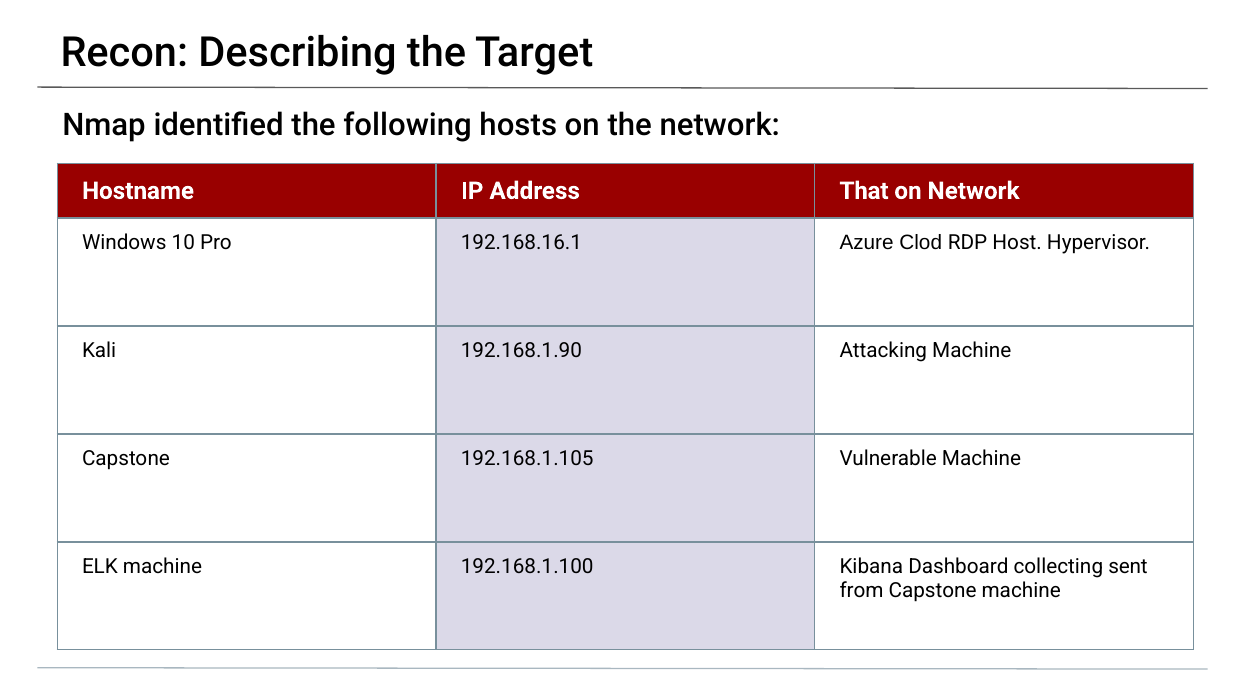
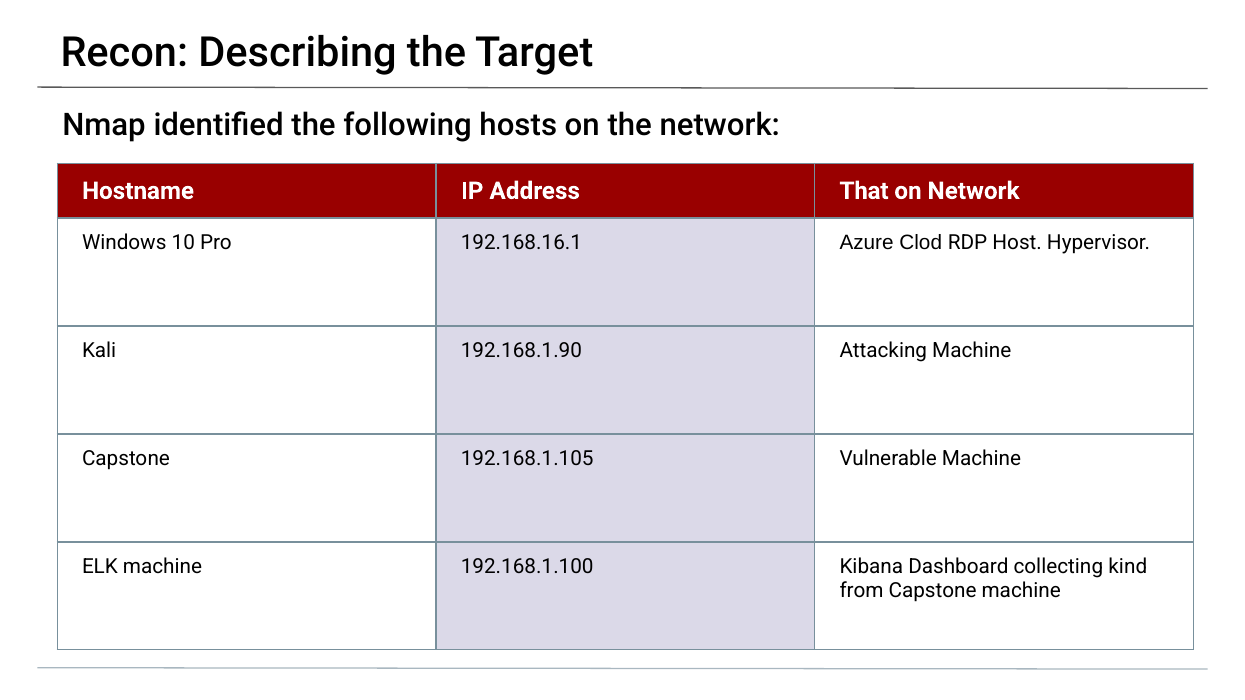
sent: sent -> kind
